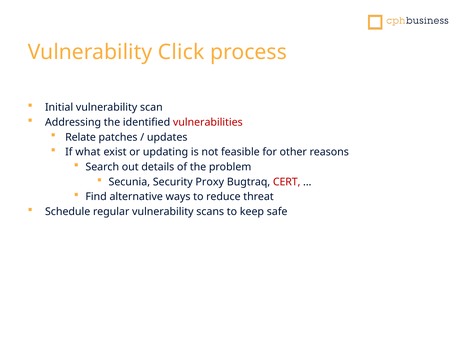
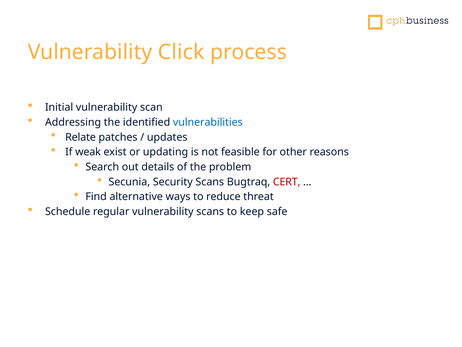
vulnerabilities colour: red -> blue
what: what -> weak
Security Proxy: Proxy -> Scans
